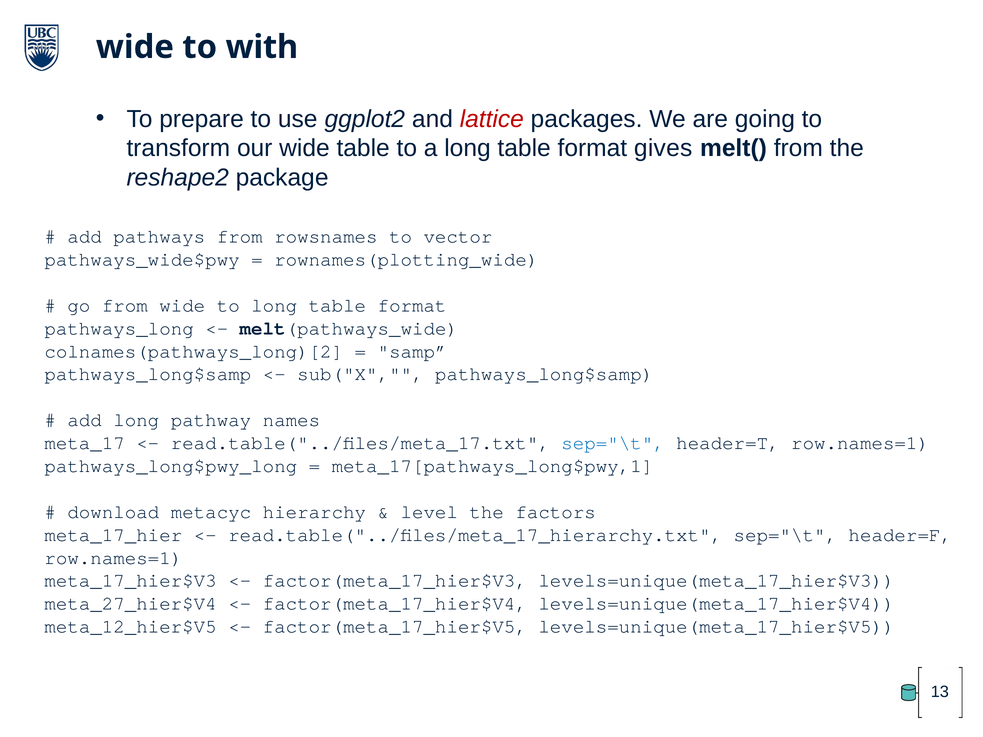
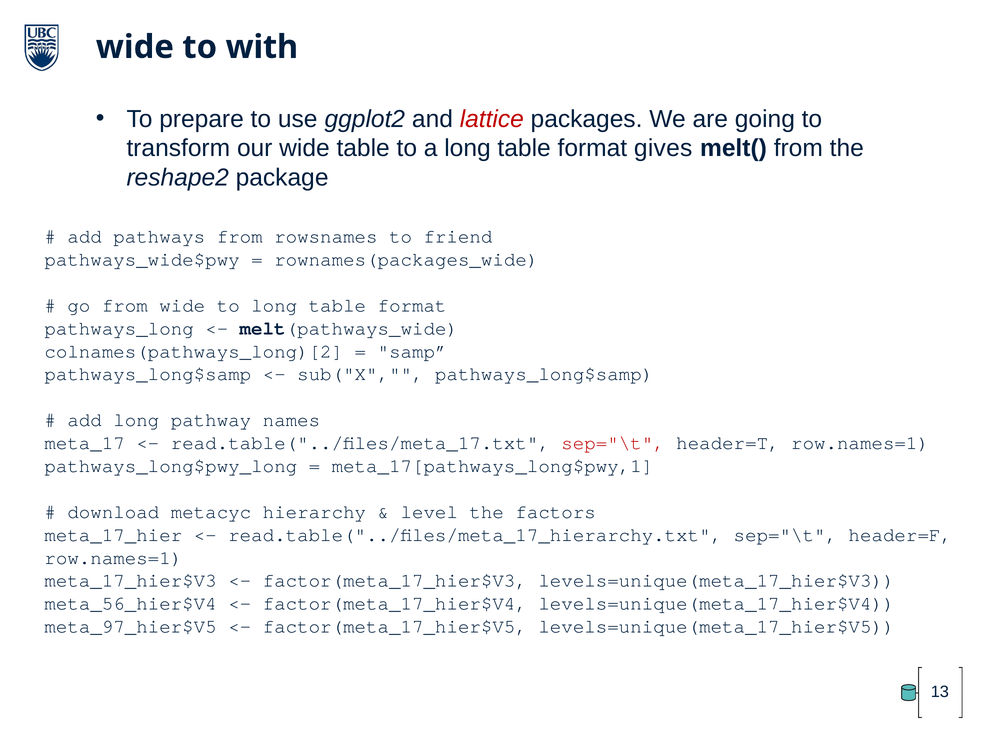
vector: vector -> friend
rownames(plotting_wide: rownames(plotting_wide -> rownames(packages_wide
sep="\t at (613, 443) colour: blue -> red
meta_27_hier$V4: meta_27_hier$V4 -> meta_56_hier$V4
meta_12_hier$V5: meta_12_hier$V5 -> meta_97_hier$V5
